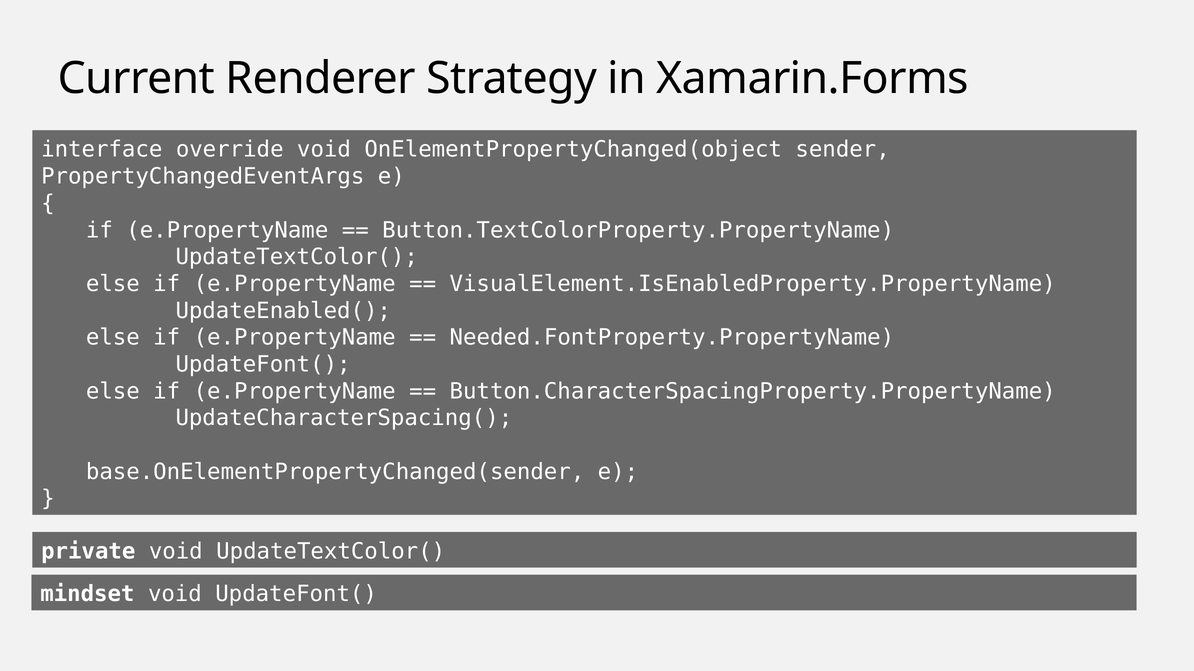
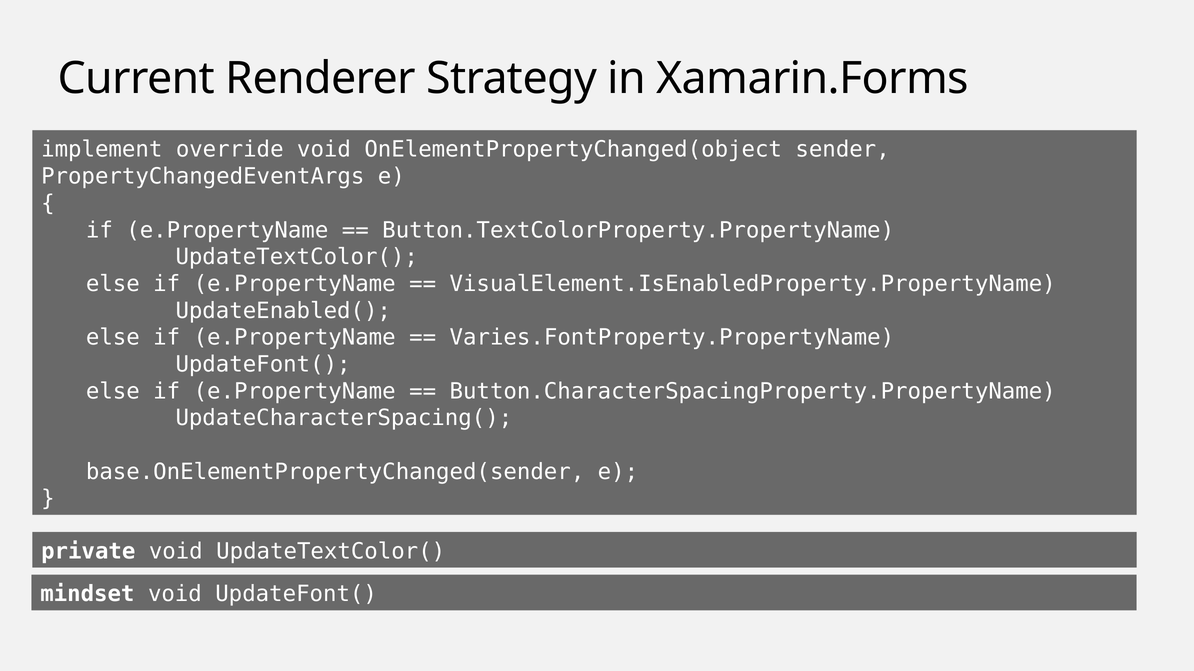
interface: interface -> implement
Needed.FontProperty.PropertyName: Needed.FontProperty.PropertyName -> Varies.FontProperty.PropertyName
